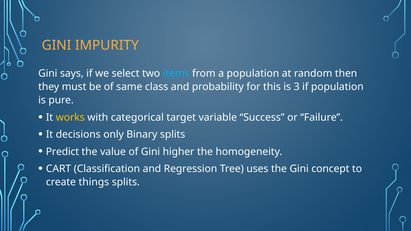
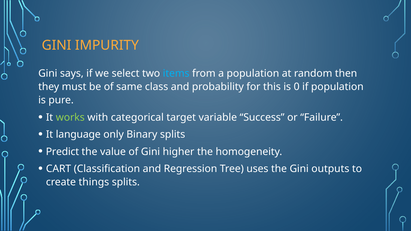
3: 3 -> 0
works colour: yellow -> light green
decisions: decisions -> language
concept: concept -> outputs
